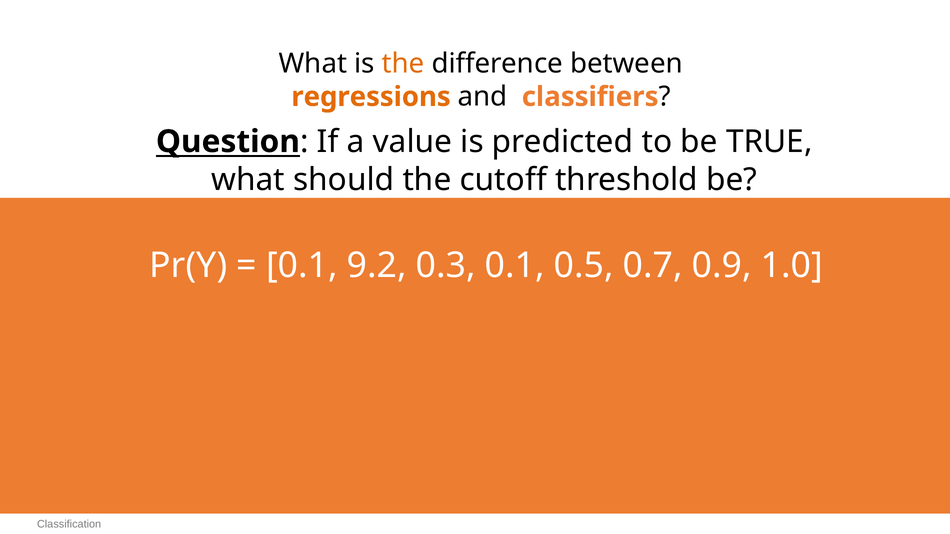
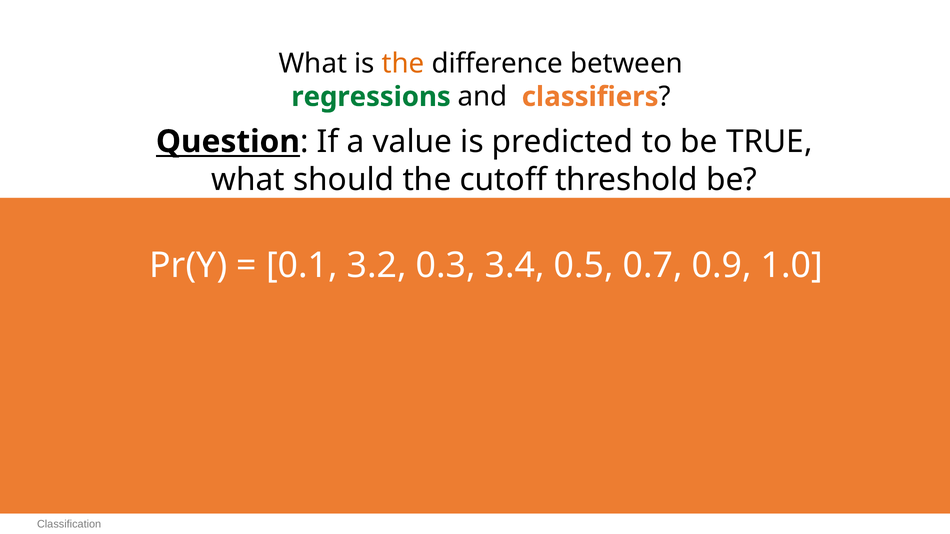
regressions colour: orange -> green
9.2: 9.2 -> 3.2
0.3 0.1: 0.1 -> 3.4
